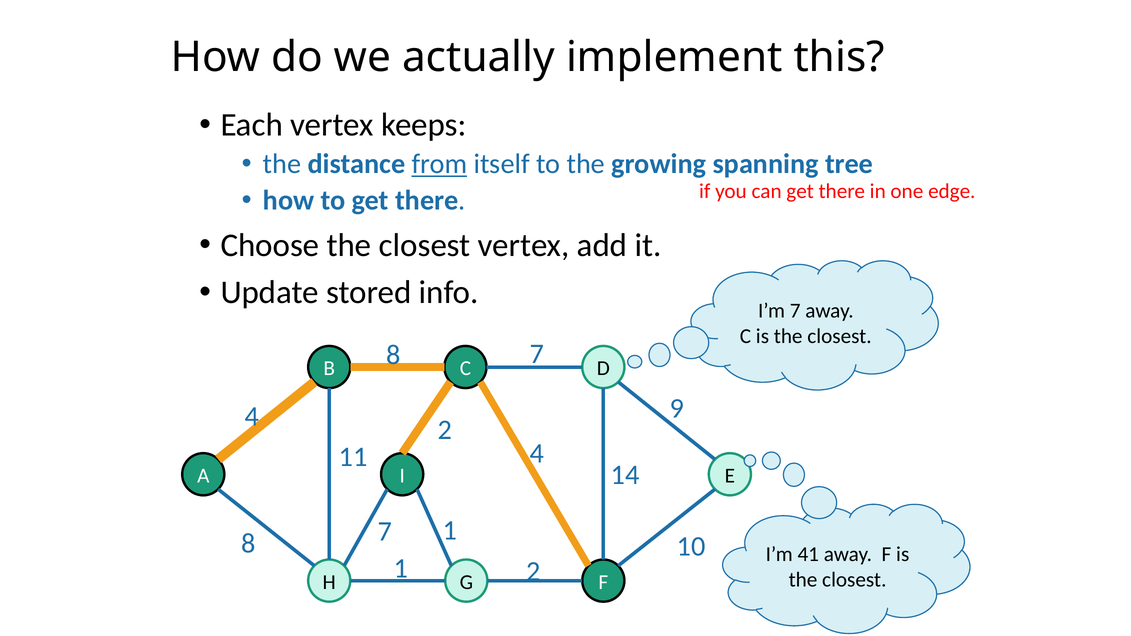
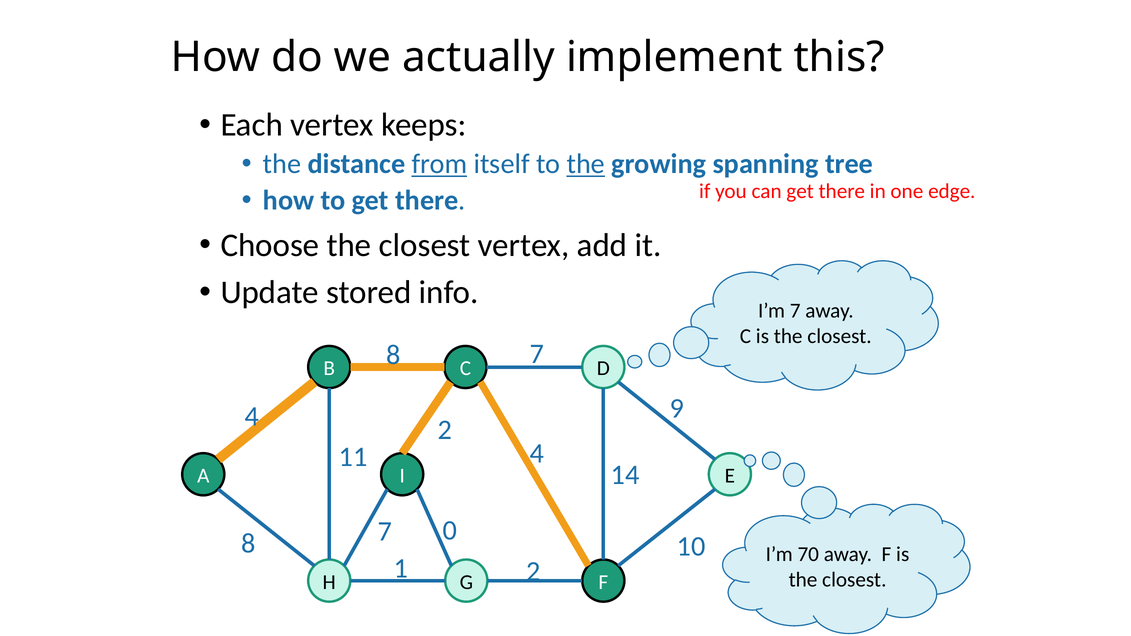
the at (586, 164) underline: none -> present
7 1: 1 -> 0
41: 41 -> 70
